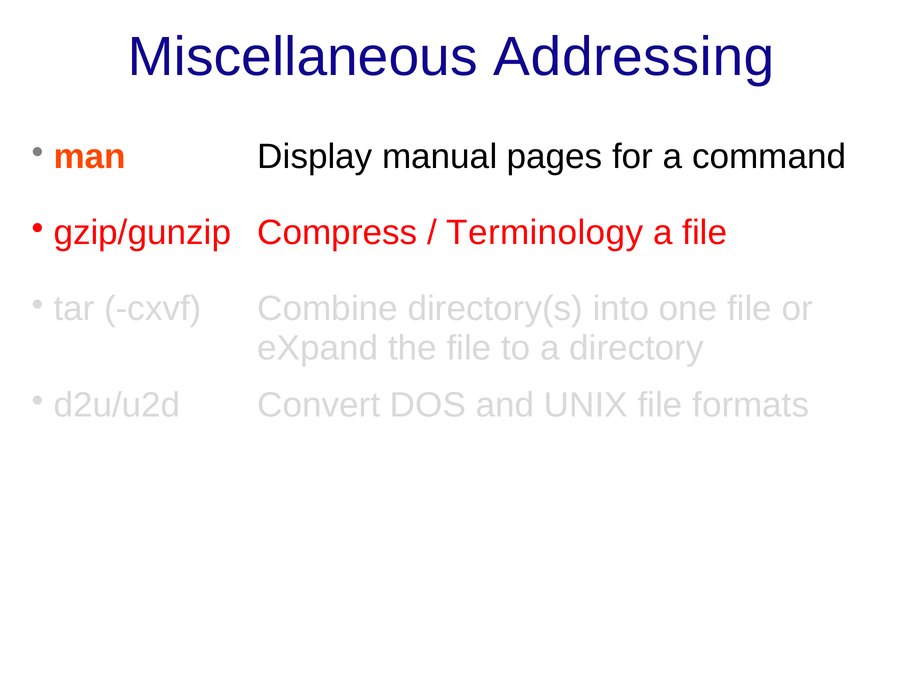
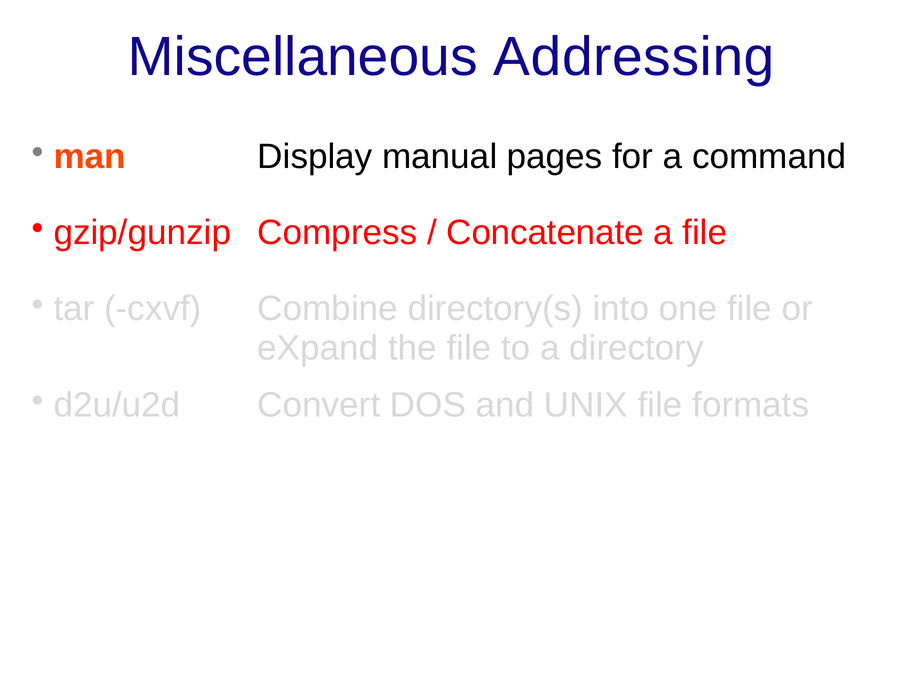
Terminology: Terminology -> Concatenate
